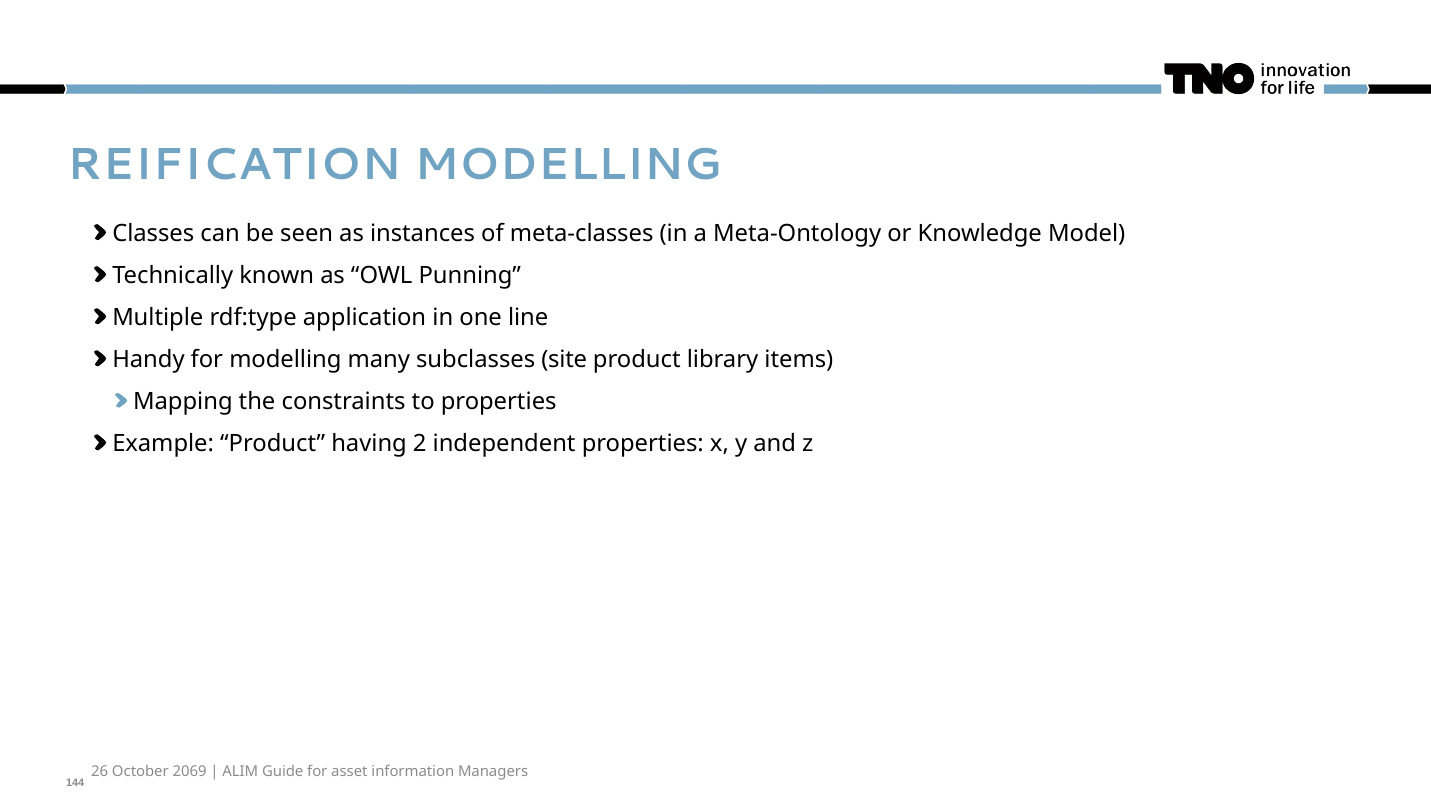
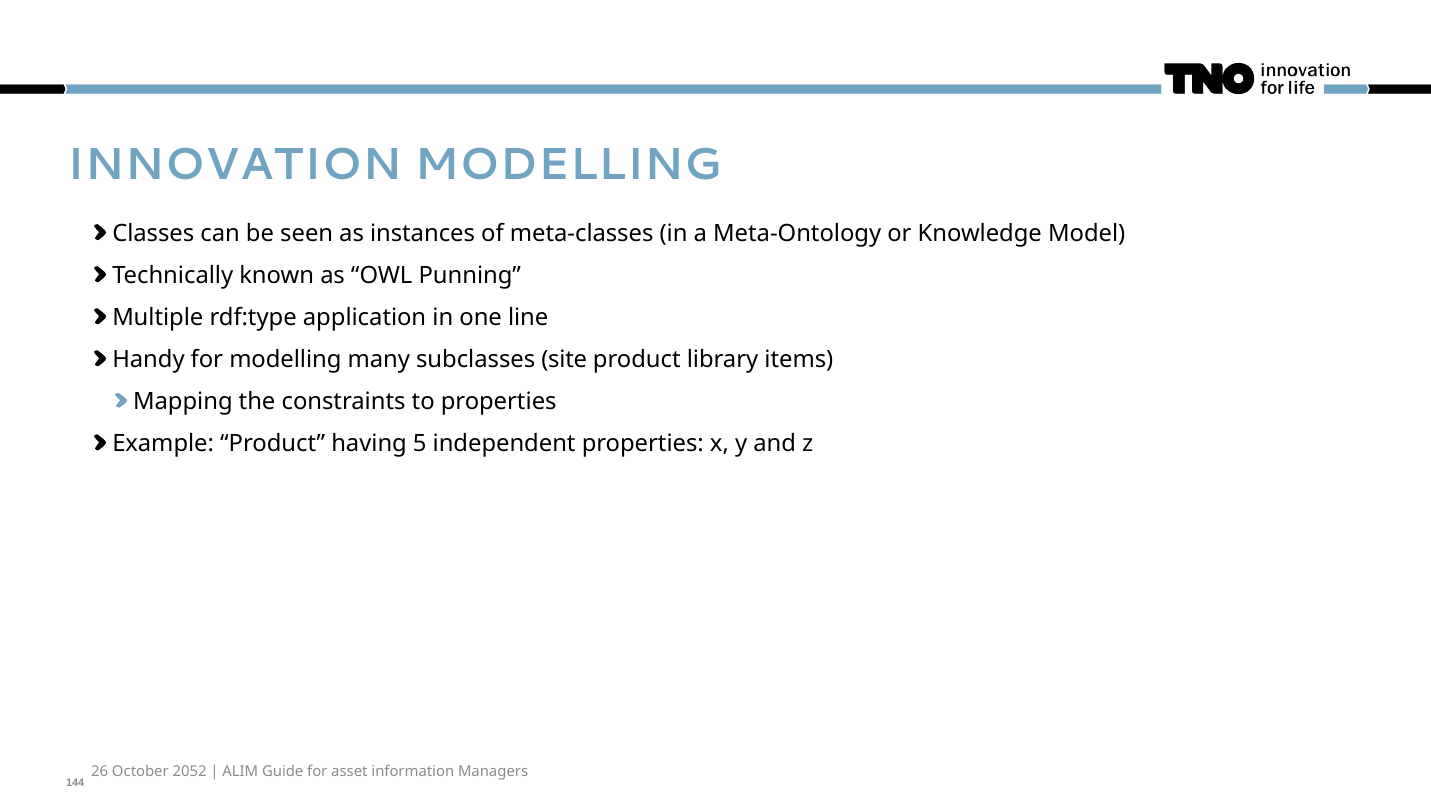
REIFICATION: REIFICATION -> INNOVATION
2: 2 -> 5
2069: 2069 -> 2052
